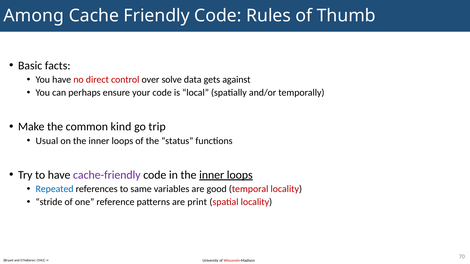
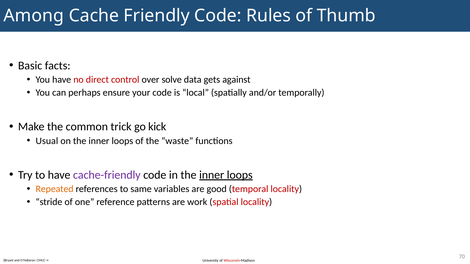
kind: kind -> trick
trip: trip -> kick
status: status -> waste
Repeated colour: blue -> orange
print: print -> work
